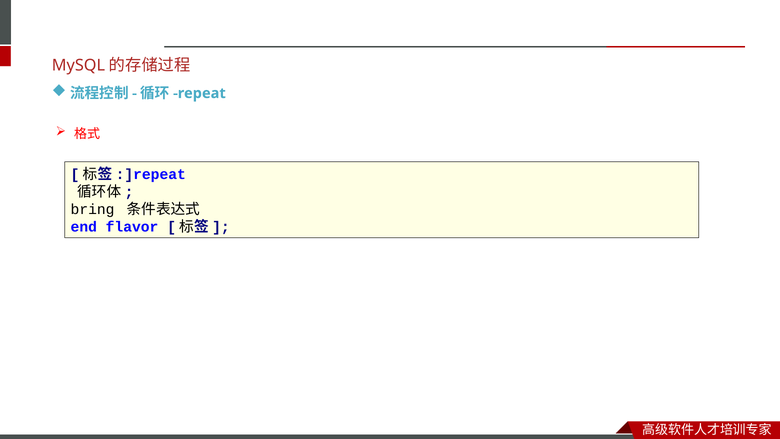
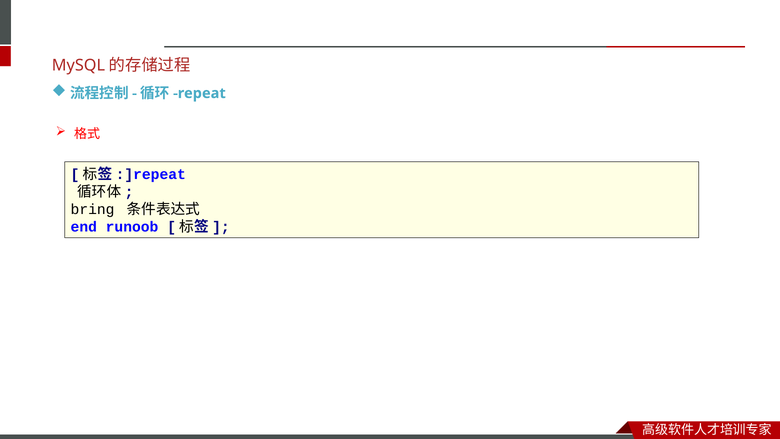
flavor: flavor -> runoob
